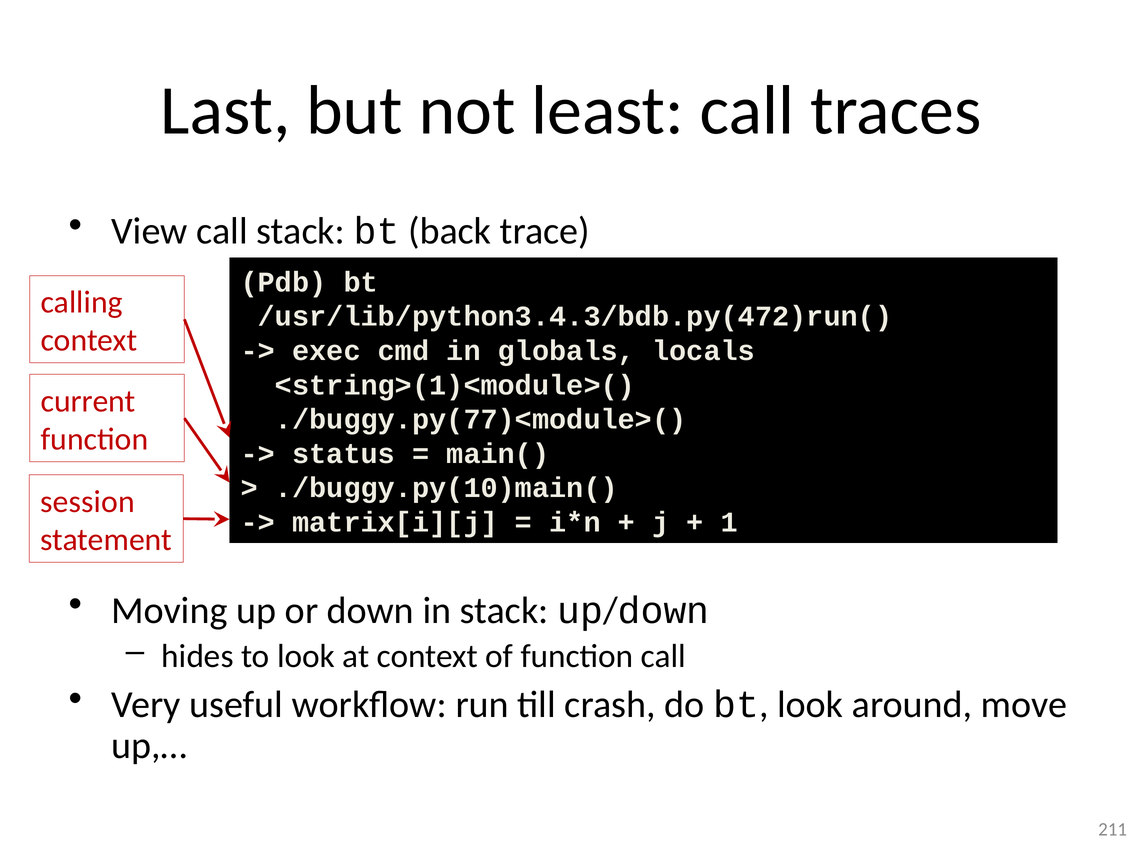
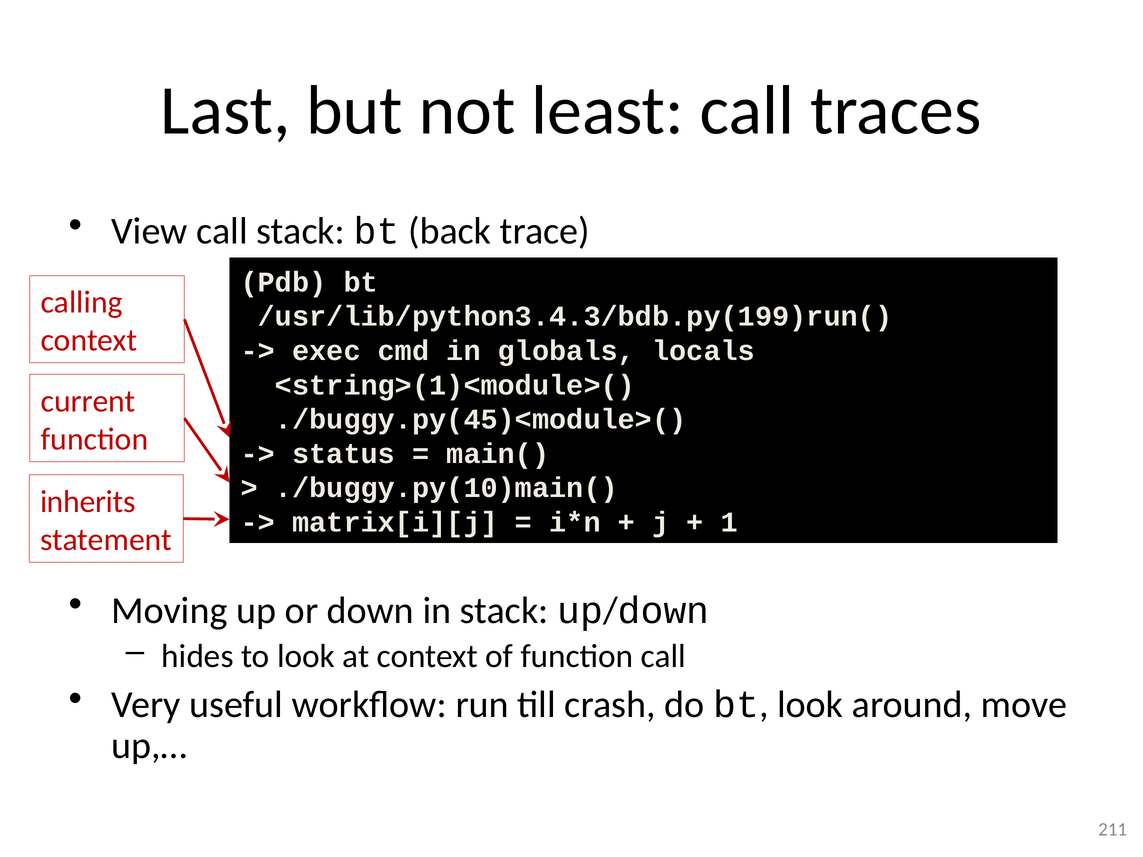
/usr/lib/python3.4.3/bdb.py(472)run(: /usr/lib/python3.4.3/bdb.py(472)run( -> /usr/lib/python3.4.3/bdb.py(199)run(
./buggy.py(77)<module>(: ./buggy.py(77)<module>( -> ./buggy.py(45)<module>(
session: session -> inherits
